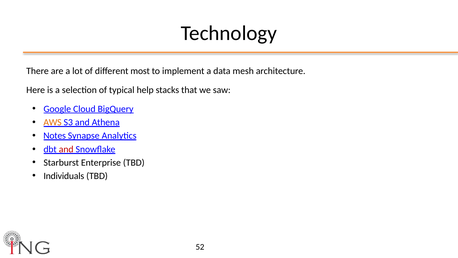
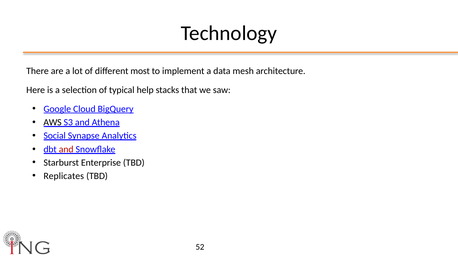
AWS colour: orange -> black
Notes: Notes -> Social
Individuals: Individuals -> Replicates
